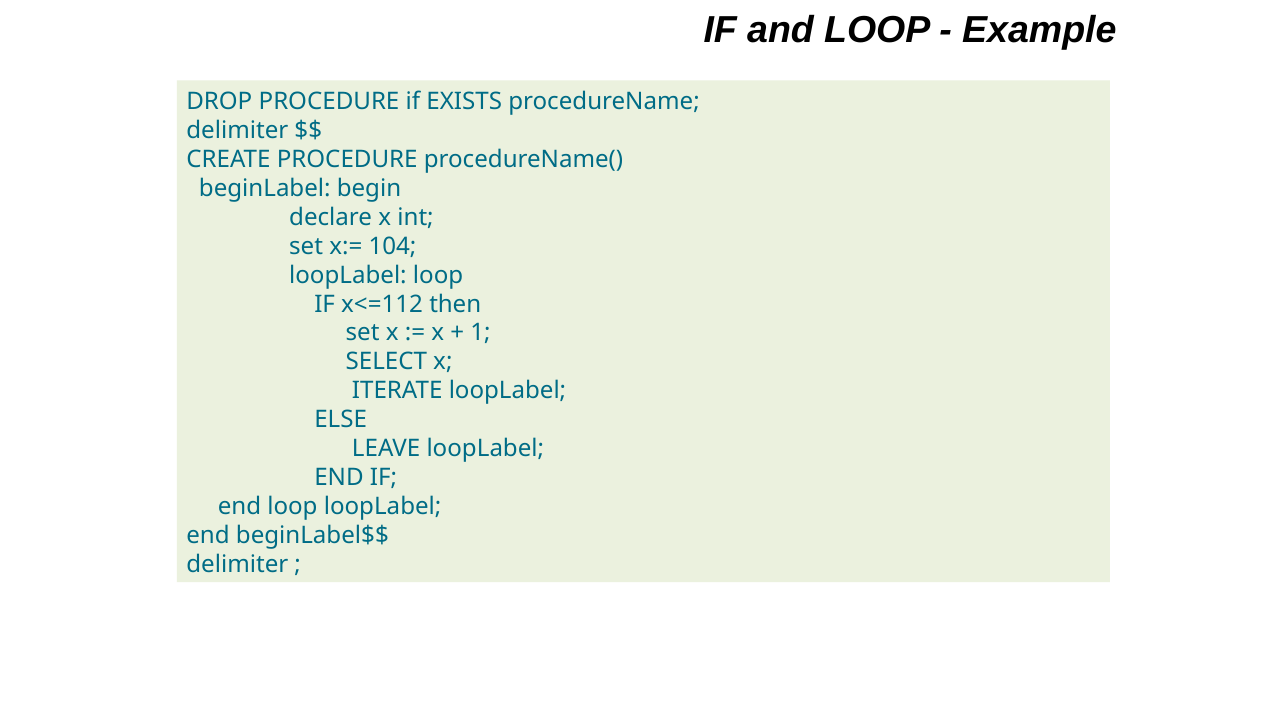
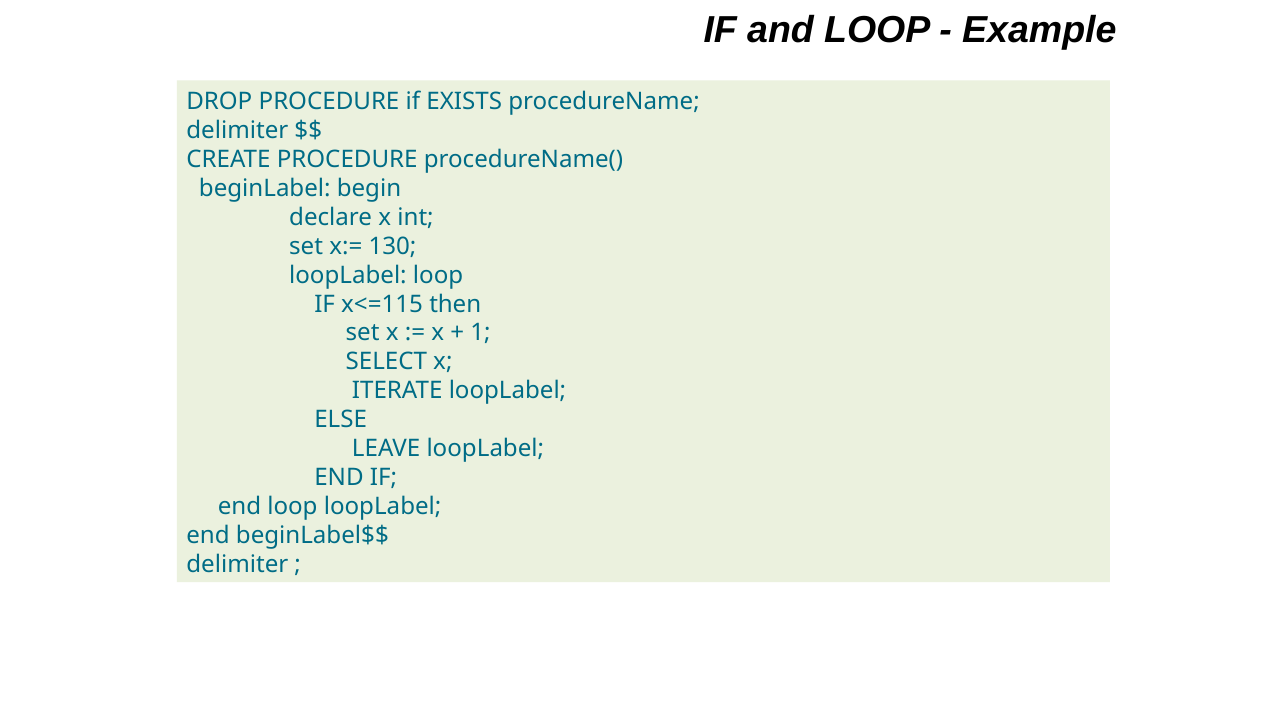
104: 104 -> 130
x<=112: x<=112 -> x<=115
